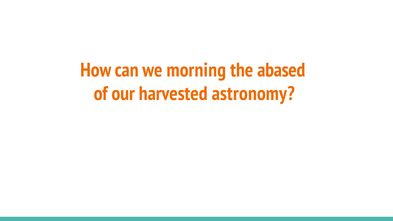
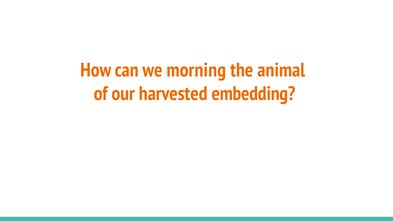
abased: abased -> animal
astronomy: astronomy -> embedding
